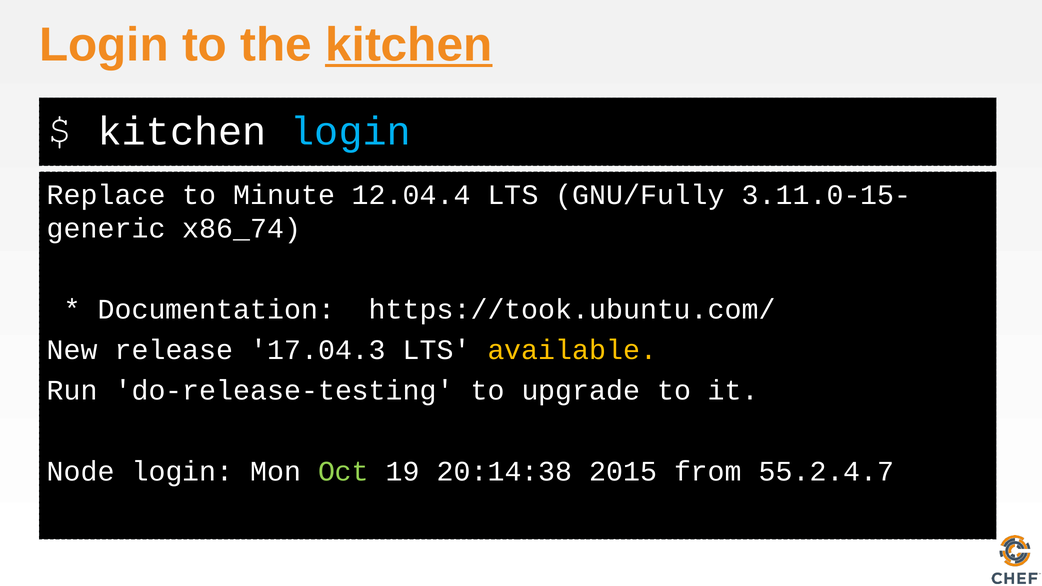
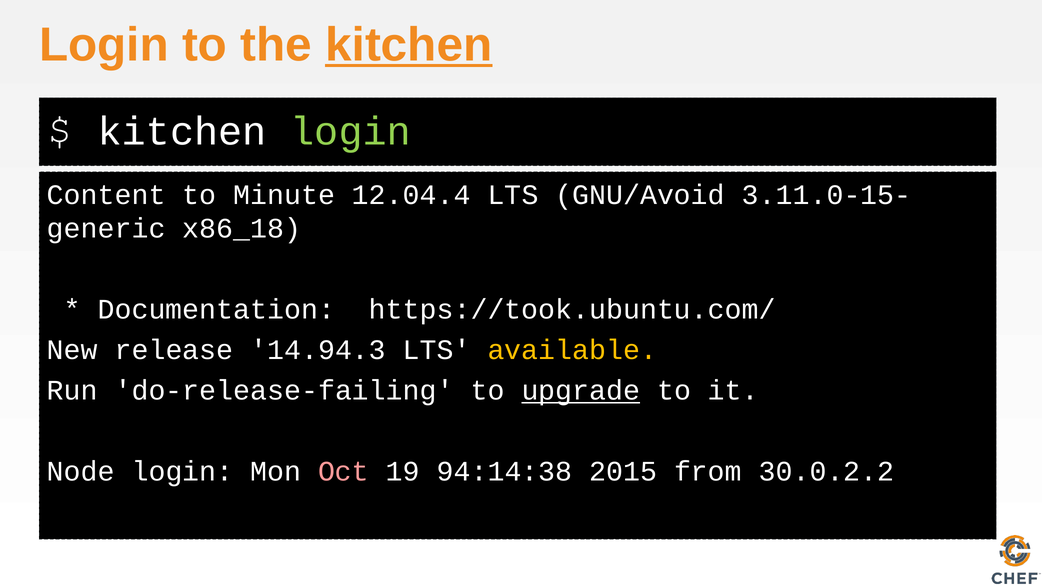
login at (351, 132) colour: light blue -> light green
Replace: Replace -> Content
GNU/Fully: GNU/Fully -> GNU/Avoid
x86_74: x86_74 -> x86_18
17.04.3: 17.04.3 -> 14.94.3
do-release-testing: do-release-testing -> do-release-failing
upgrade underline: none -> present
Oct colour: light green -> pink
20:14:38: 20:14:38 -> 94:14:38
55.2.4.7: 55.2.4.7 -> 30.0.2.2
